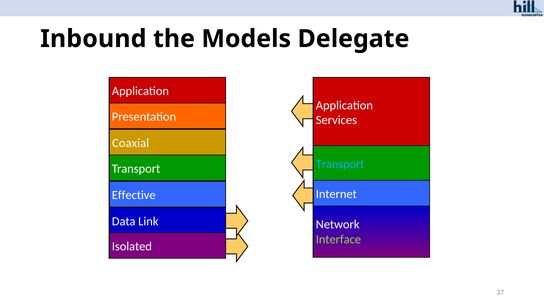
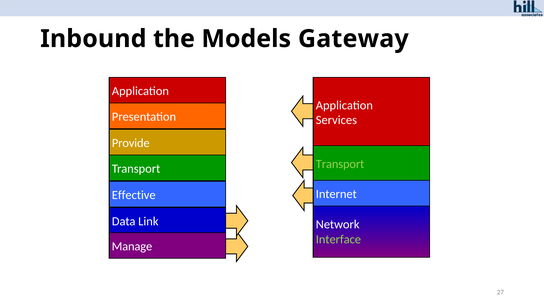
Delegate: Delegate -> Gateway
Coaxial: Coaxial -> Provide
Transport at (340, 164) colour: light blue -> light green
Isolated: Isolated -> Manage
